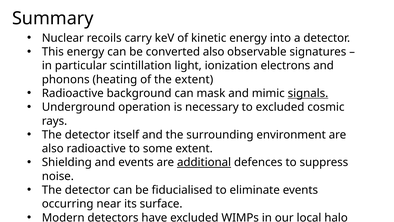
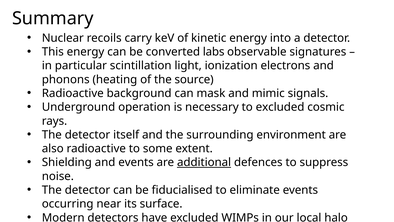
converted also: also -> labs
the extent: extent -> source
signals underline: present -> none
